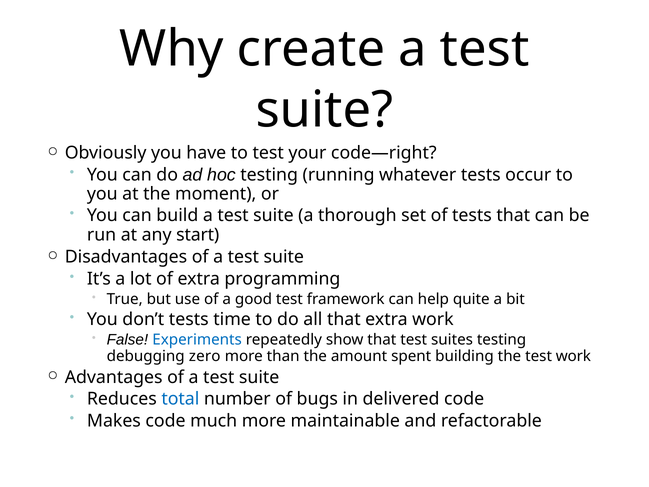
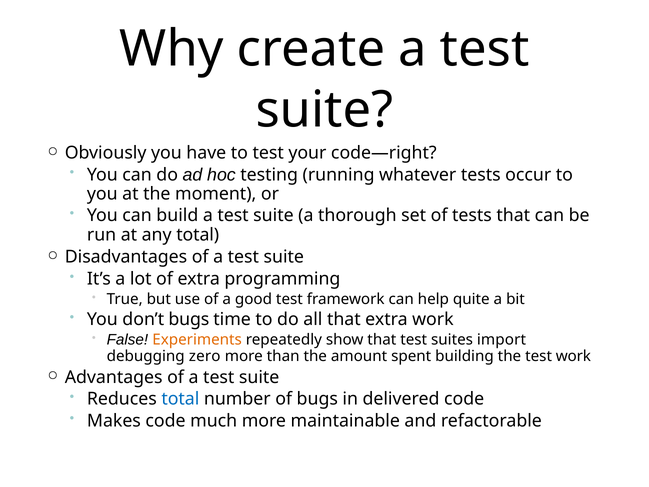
any start: start -> total
don’t tests: tests -> bugs
Experiments colour: blue -> orange
suites testing: testing -> import
